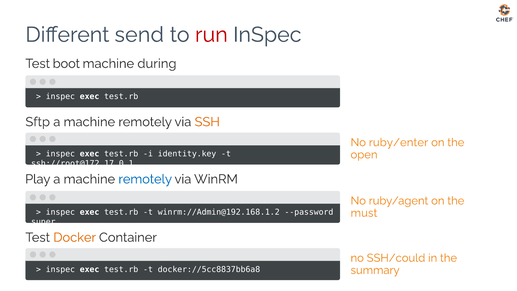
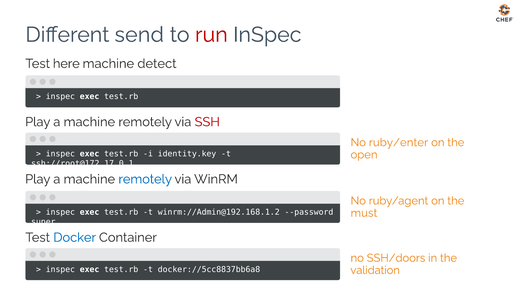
boot: boot -> here
during: during -> detect
Sftp at (38, 122): Sftp -> Play
SSH colour: orange -> red
Docker colour: orange -> blue
SSH/could: SSH/could -> SSH/doors
summary: summary -> validation
